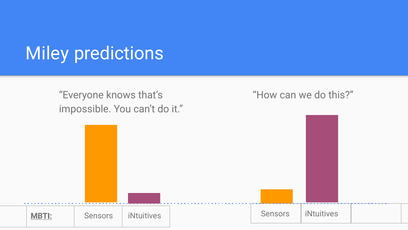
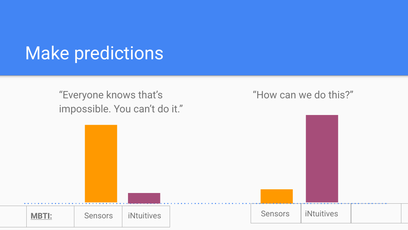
Miley: Miley -> Make
